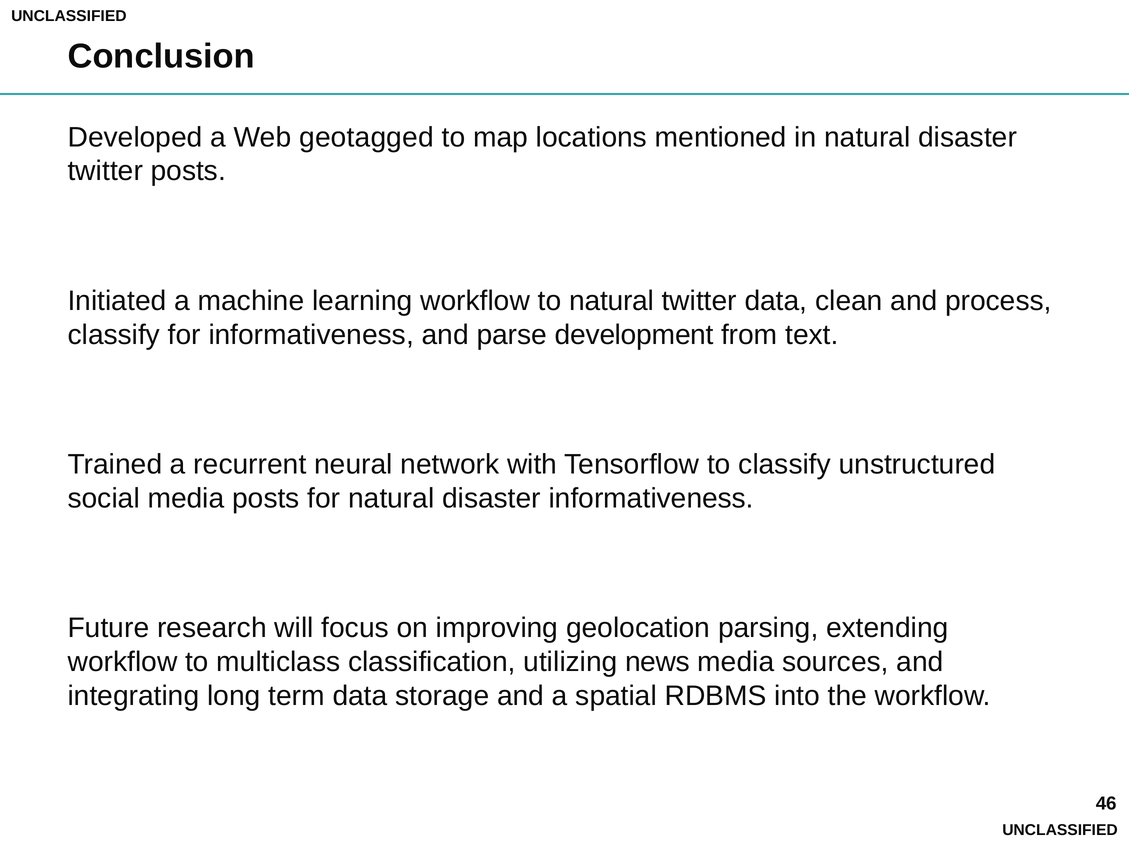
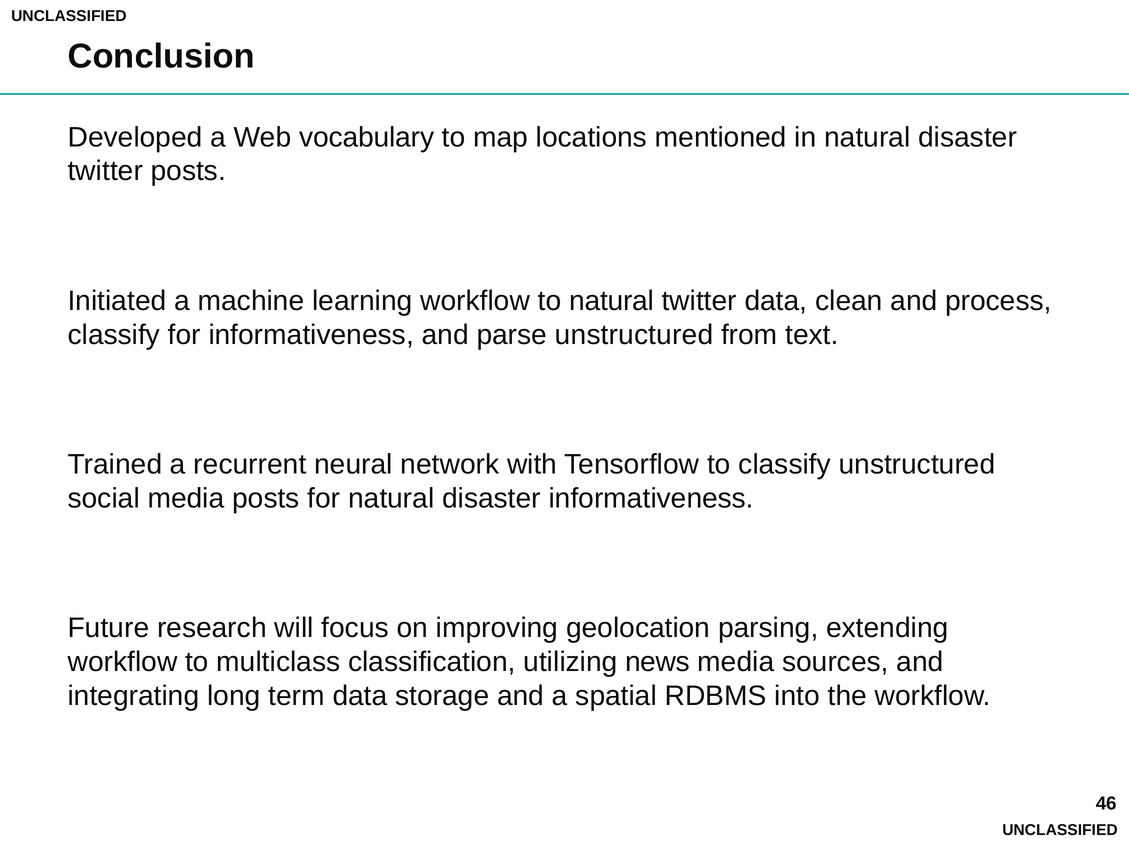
geotagged: geotagged -> vocabulary
parse development: development -> unstructured
